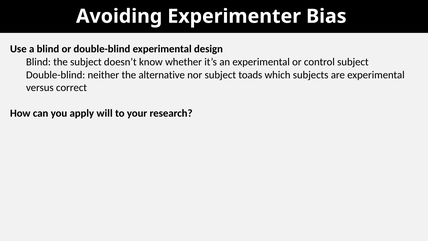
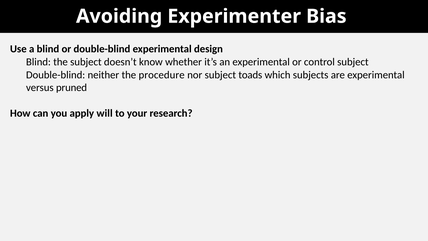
alternative: alternative -> procedure
correct: correct -> pruned
